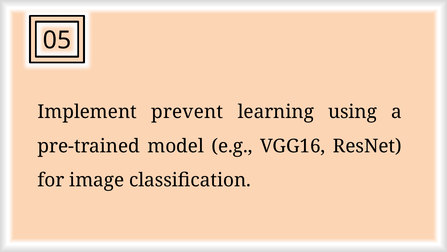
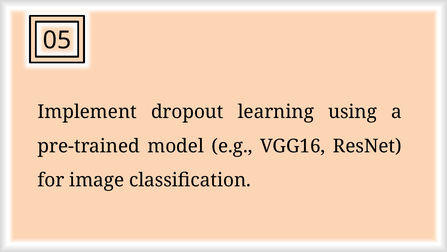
prevent: prevent -> dropout
